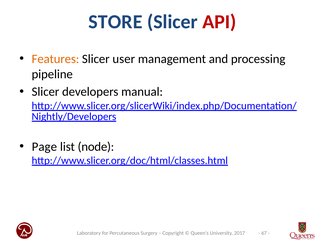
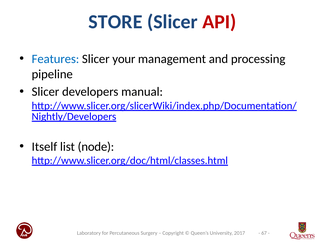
Features colour: orange -> blue
user: user -> your
Page: Page -> Itself
